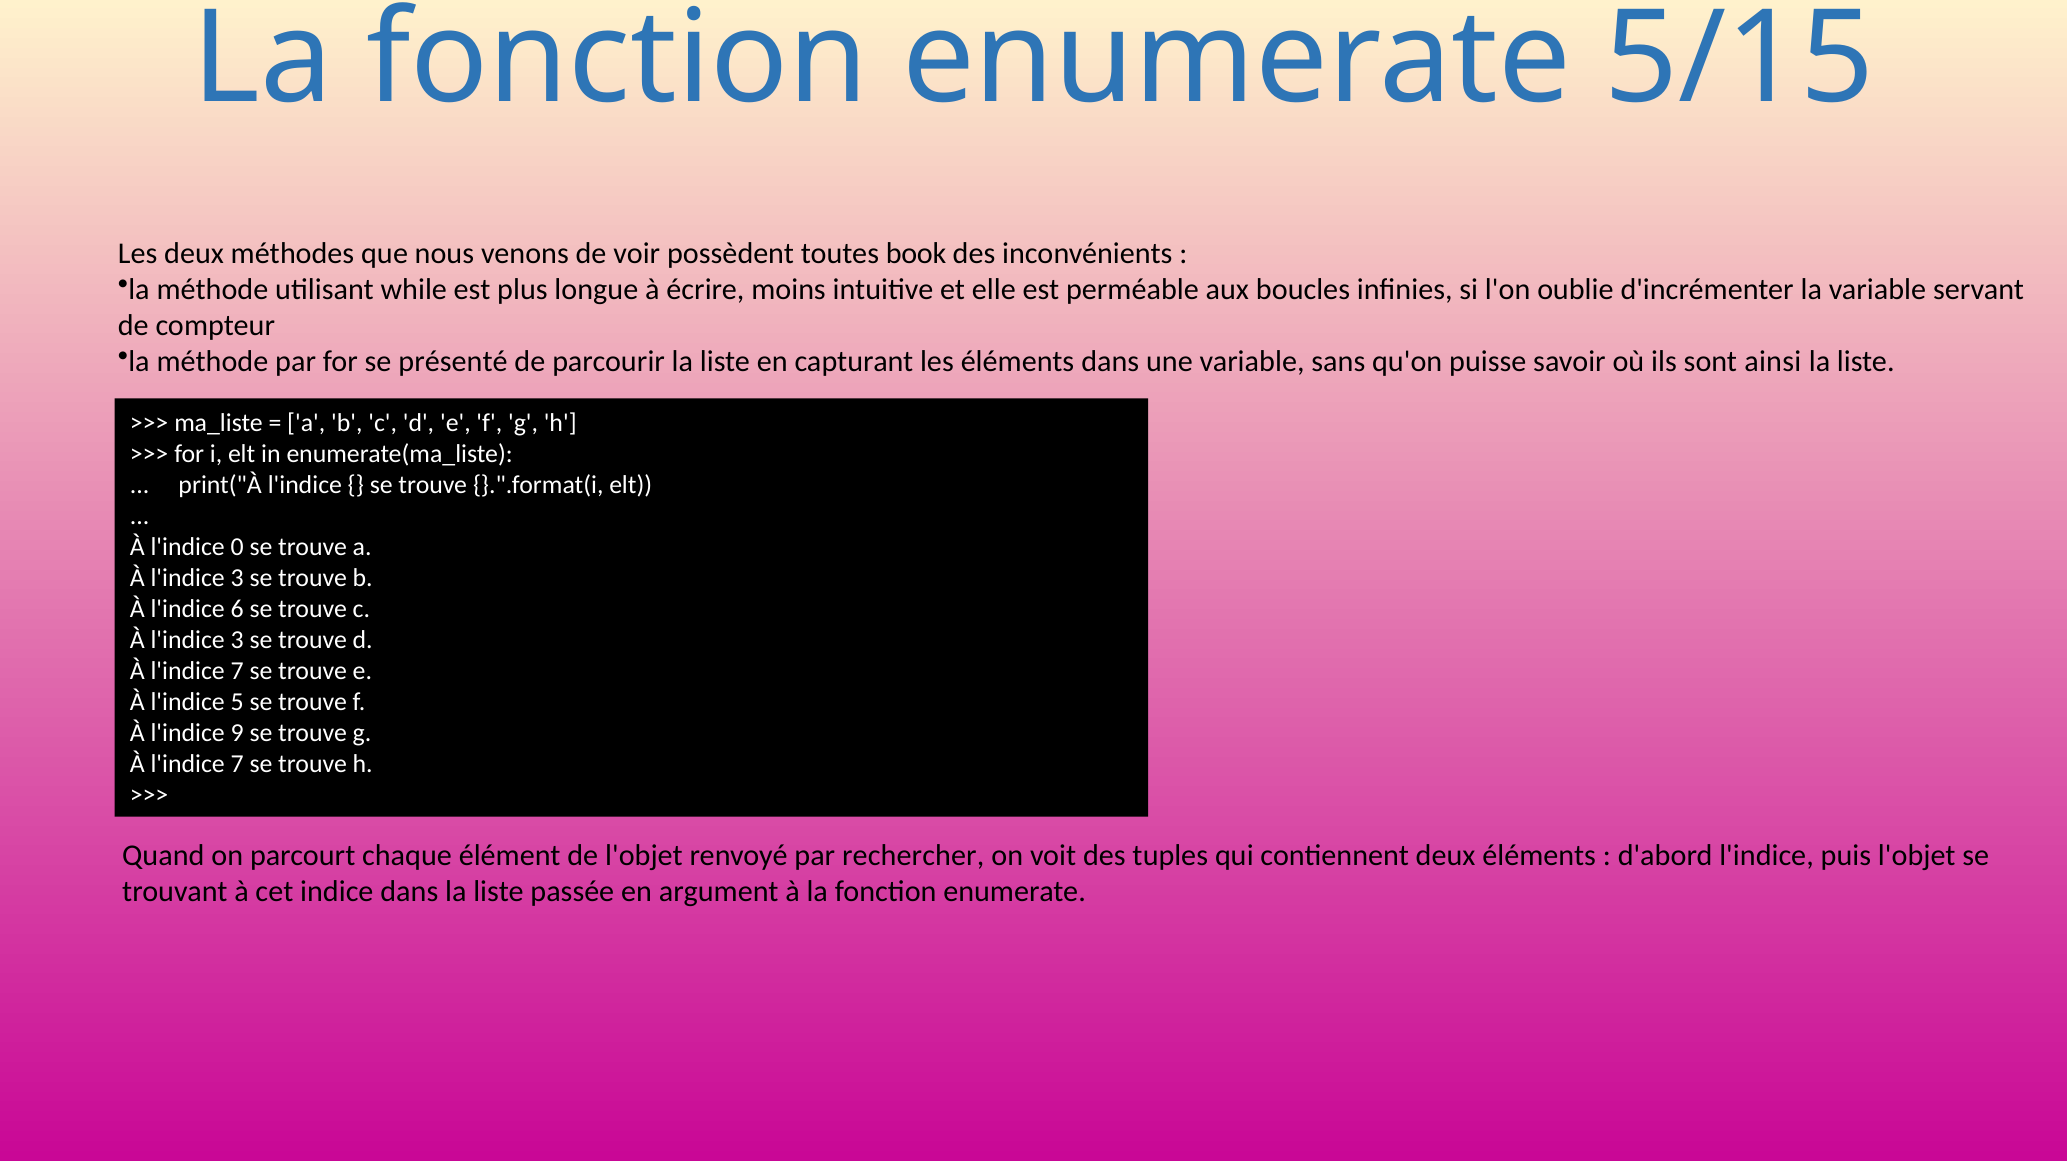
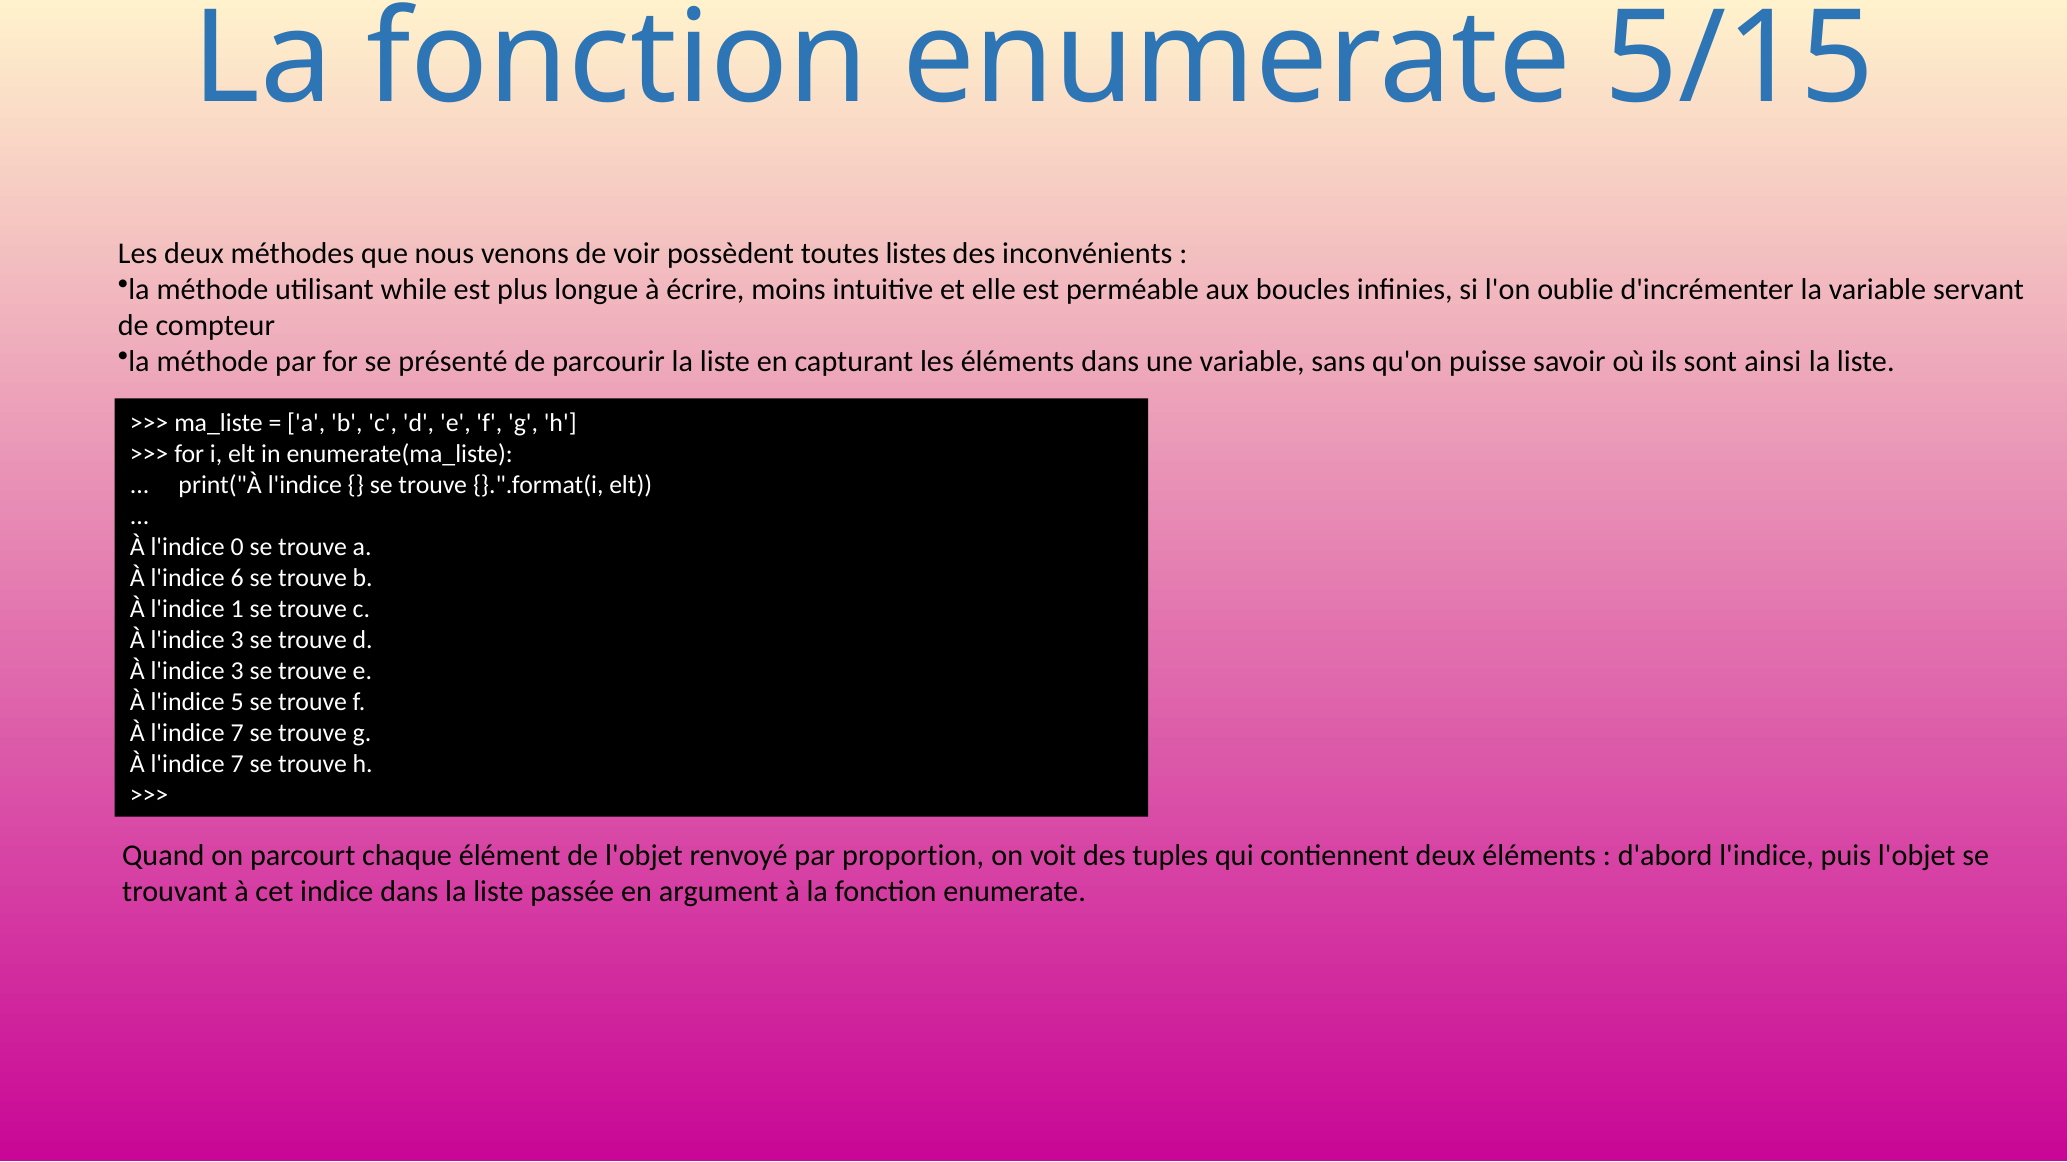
book: book -> listes
3 at (237, 579): 3 -> 6
6: 6 -> 1
7 at (237, 672): 7 -> 3
9 at (237, 734): 9 -> 7
rechercher: rechercher -> proportion
